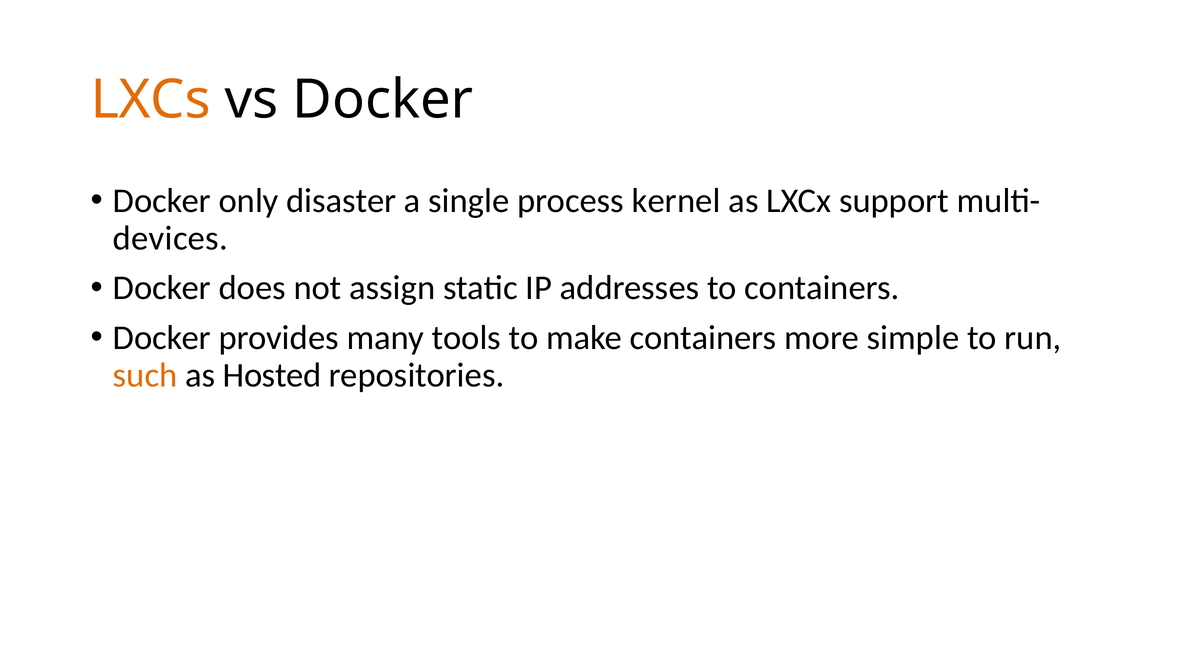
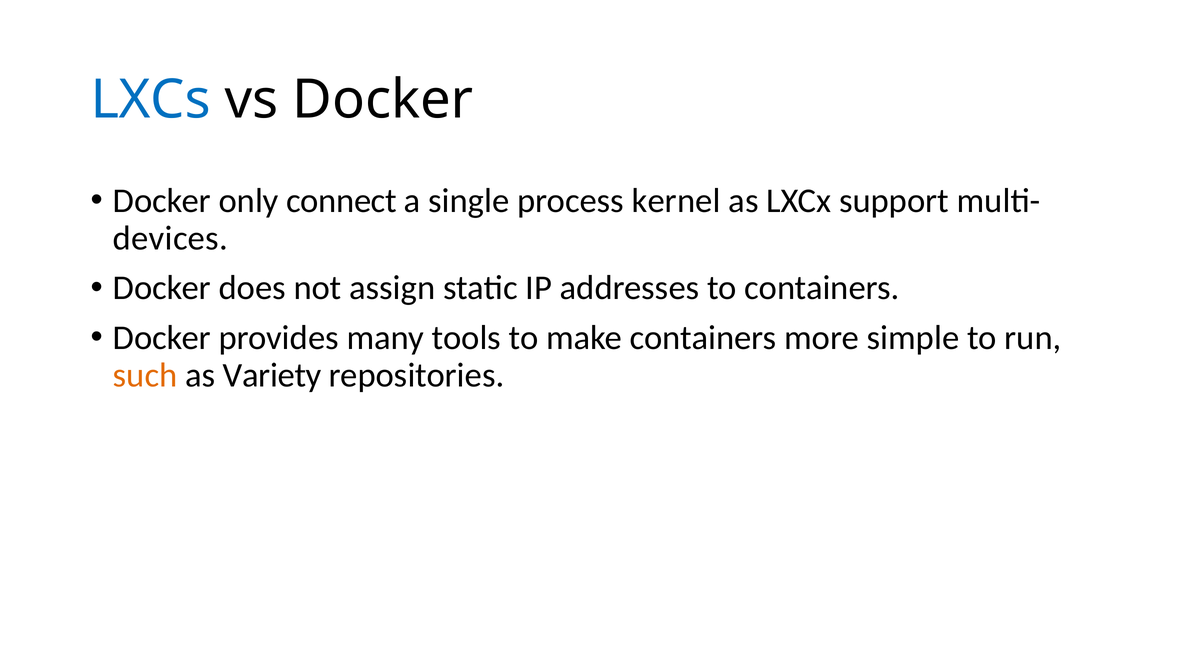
LXCs colour: orange -> blue
disaster: disaster -> connect
Hosted: Hosted -> Variety
